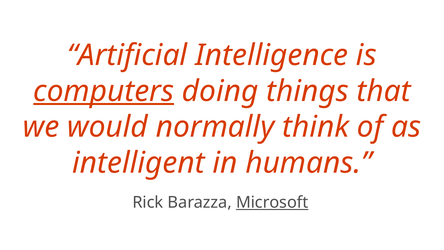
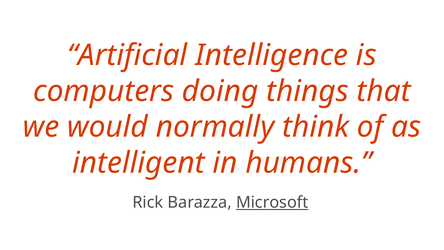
computers underline: present -> none
